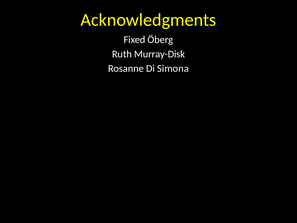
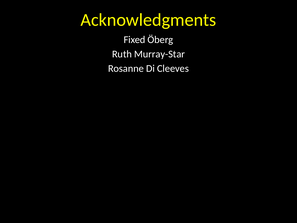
Murray-Disk: Murray-Disk -> Murray-Star
Simona: Simona -> Cleeves
